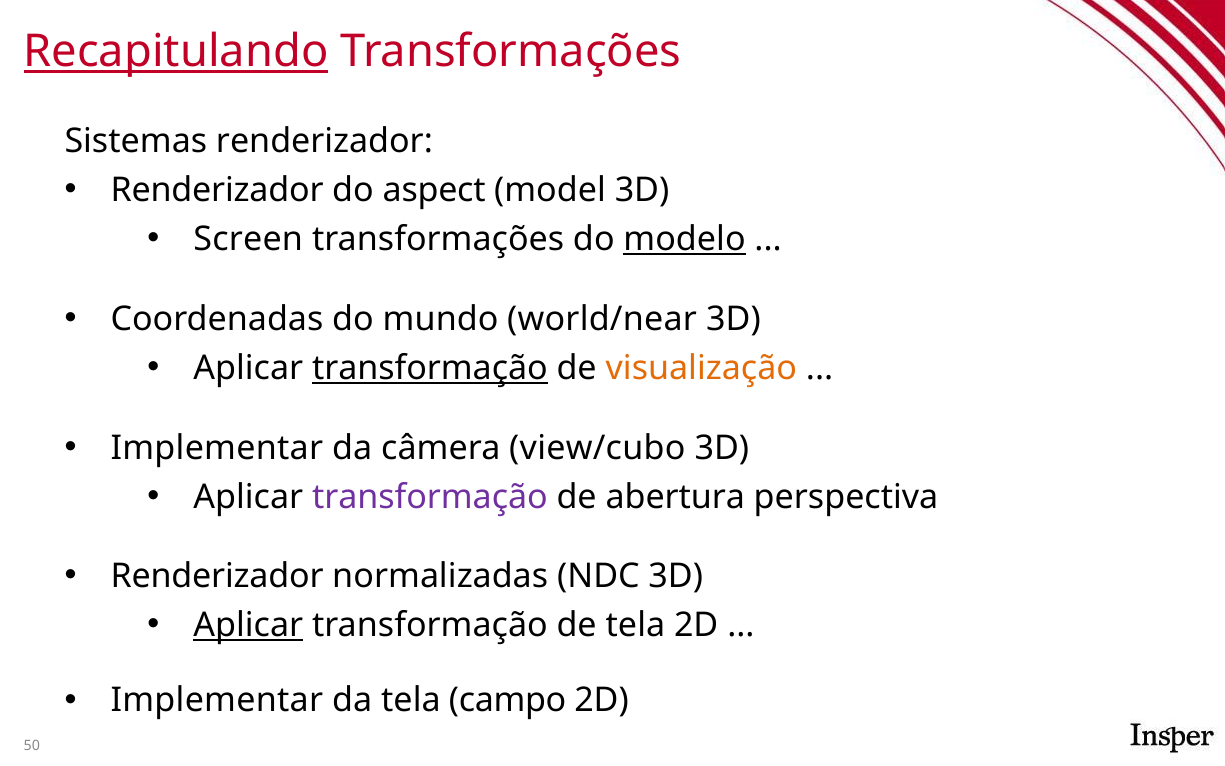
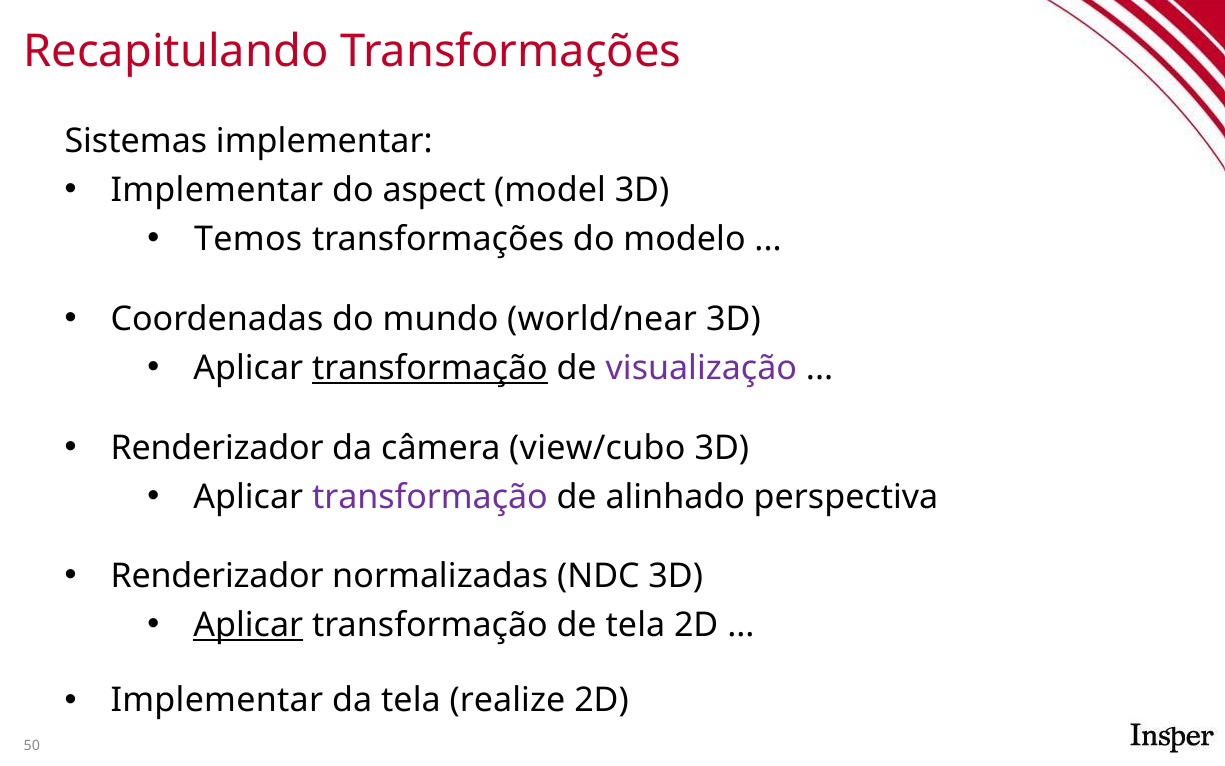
Recapitulando underline: present -> none
Sistemas renderizador: renderizador -> implementar
Renderizador at (217, 190): Renderizador -> Implementar
Screen: Screen -> Temos
modelo underline: present -> none
visualização colour: orange -> purple
Implementar at (217, 448): Implementar -> Renderizador
abertura: abertura -> alinhado
campo: campo -> realize
